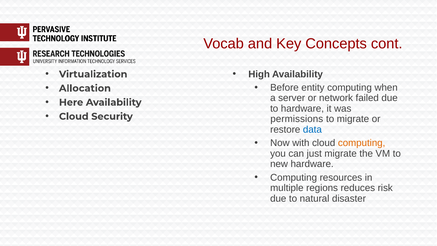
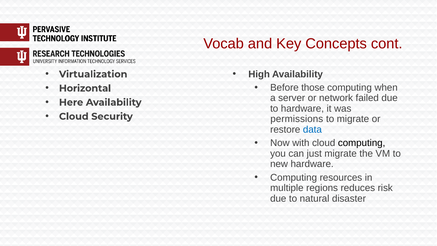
entity: entity -> those
Allocation: Allocation -> Horizontal
computing at (362, 143) colour: orange -> black
